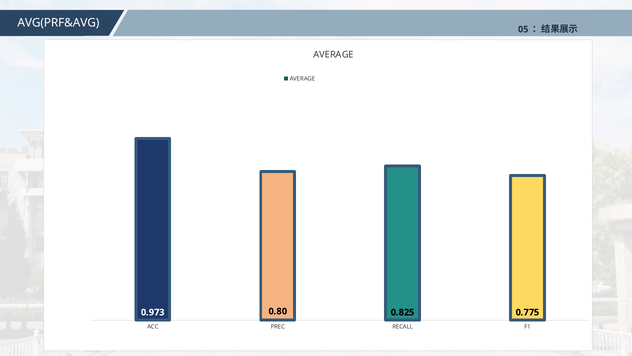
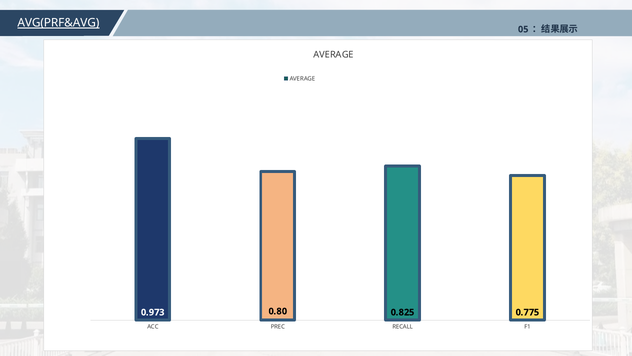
AVG(PRF&AVG underline: none -> present
